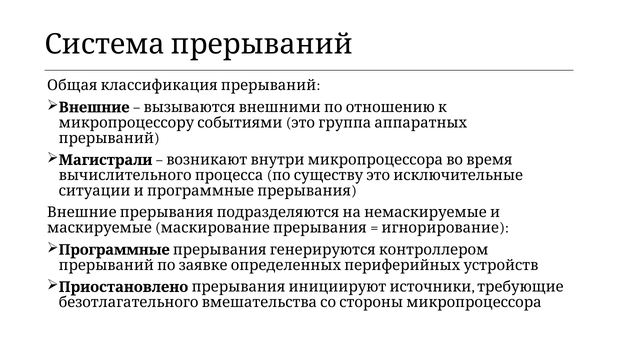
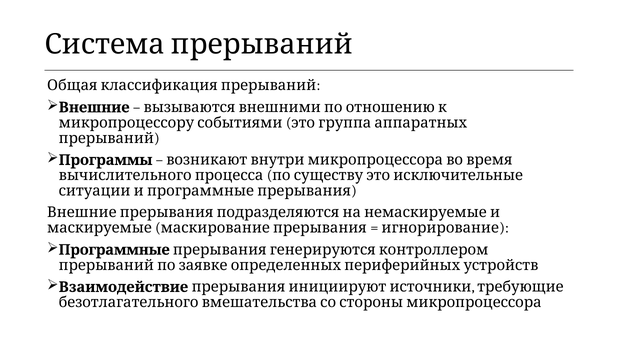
Магистрали: Магистрали -> Программы
Приостановлено: Приостановлено -> Взаимодействие
